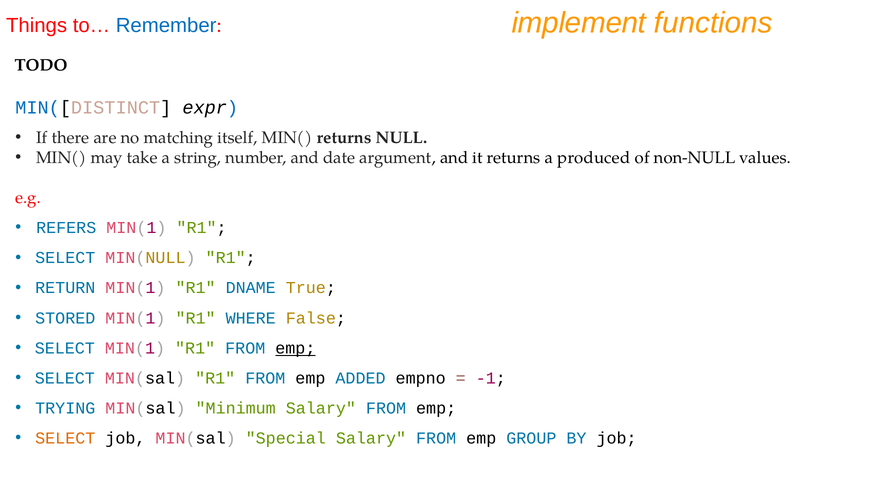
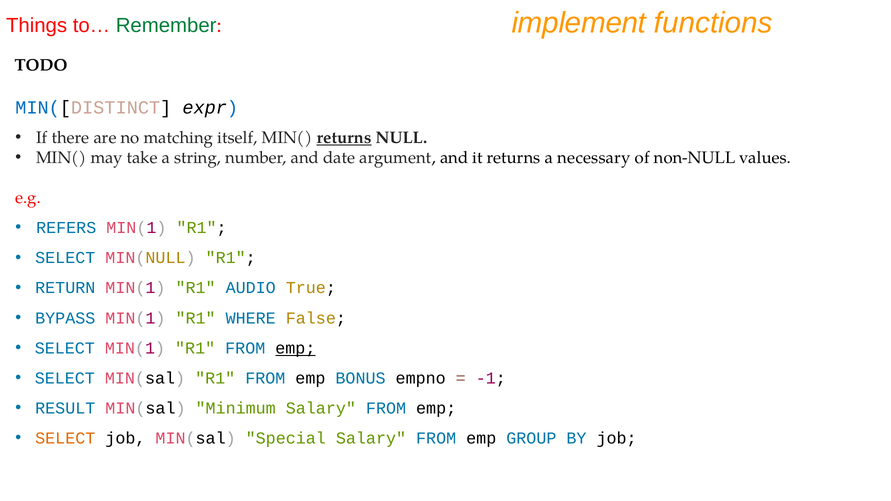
Remember colour: blue -> green
returns at (344, 138) underline: none -> present
produced: produced -> necessary
DNAME: DNAME -> AUDIO
STORED: STORED -> BYPASS
ADDED: ADDED -> BONUS
TRYING: TRYING -> RESULT
